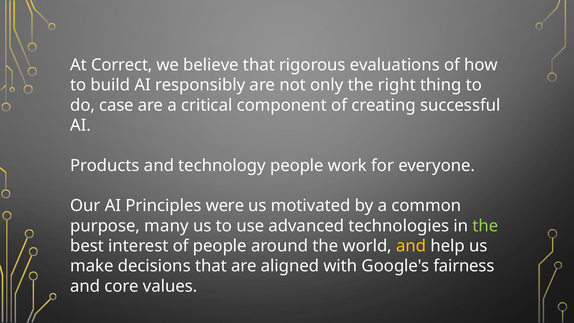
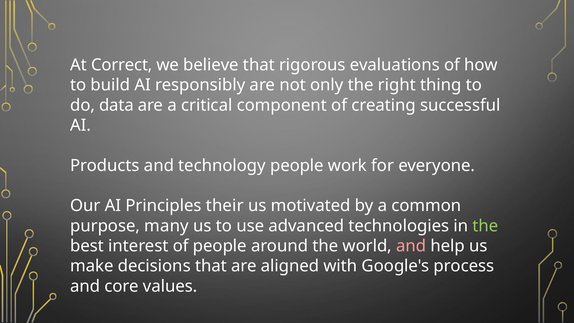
case: case -> data
were: were -> their
and at (411, 246) colour: yellow -> pink
fairness: fairness -> process
